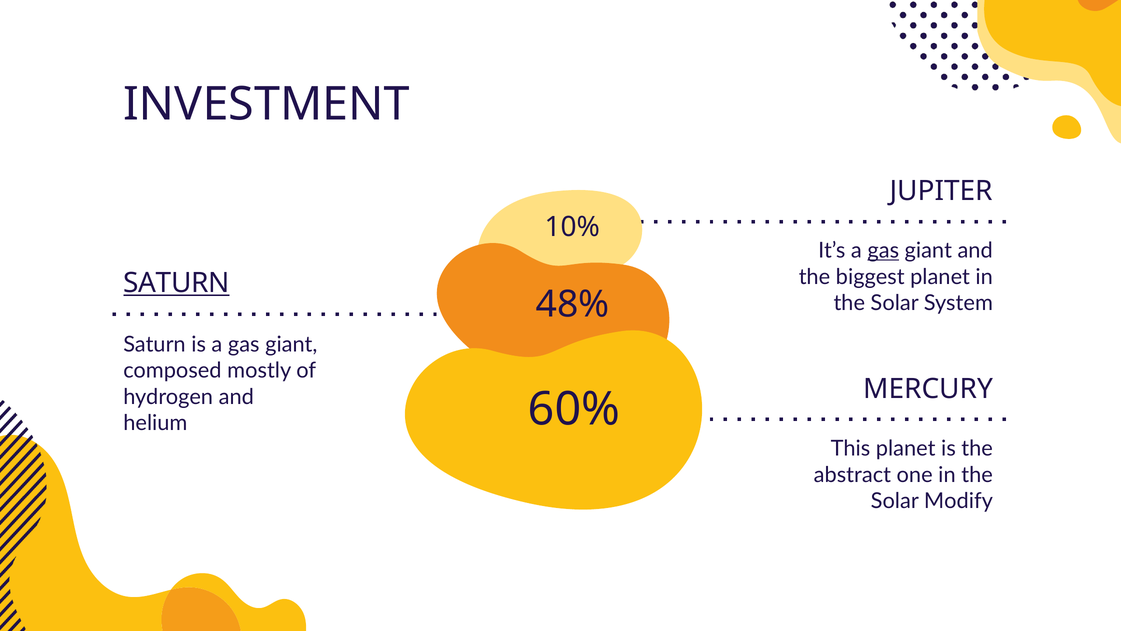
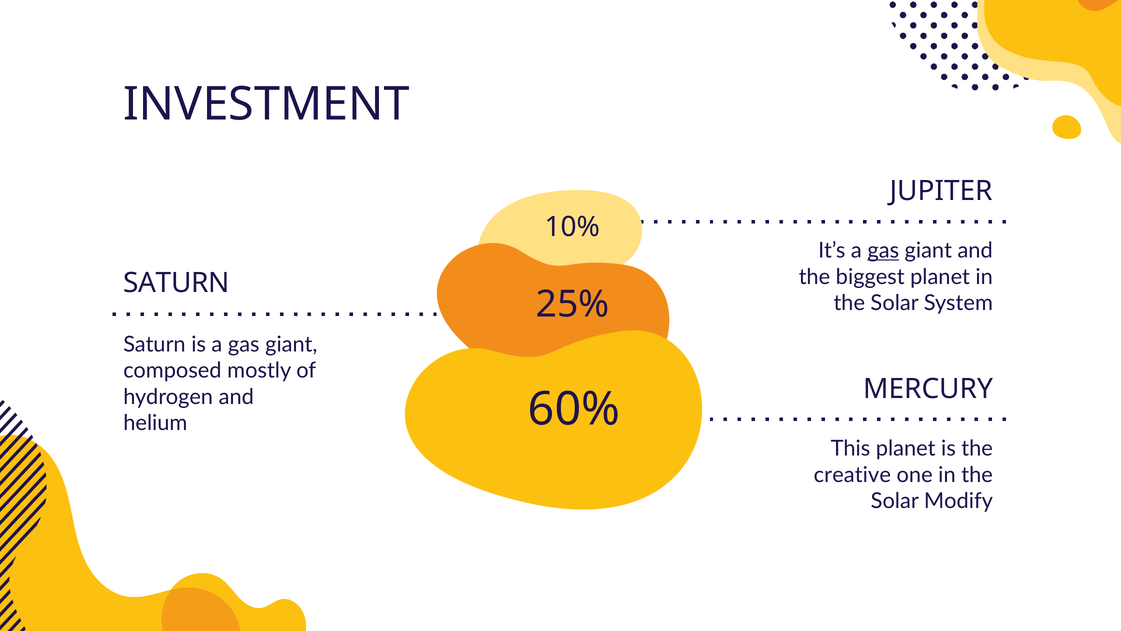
SATURN at (176, 283) underline: present -> none
48%: 48% -> 25%
abstract: abstract -> creative
